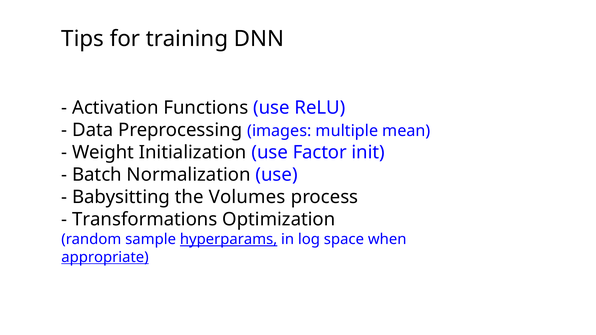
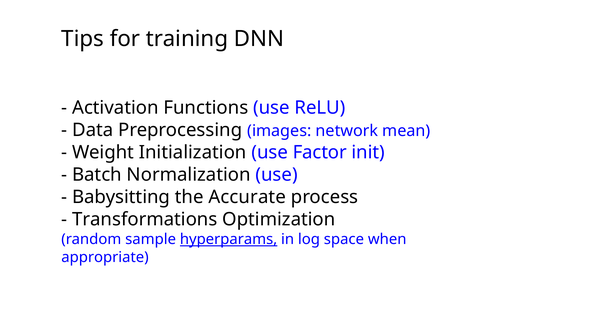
multiple: multiple -> network
Volumes: Volumes -> Accurate
appropriate underline: present -> none
